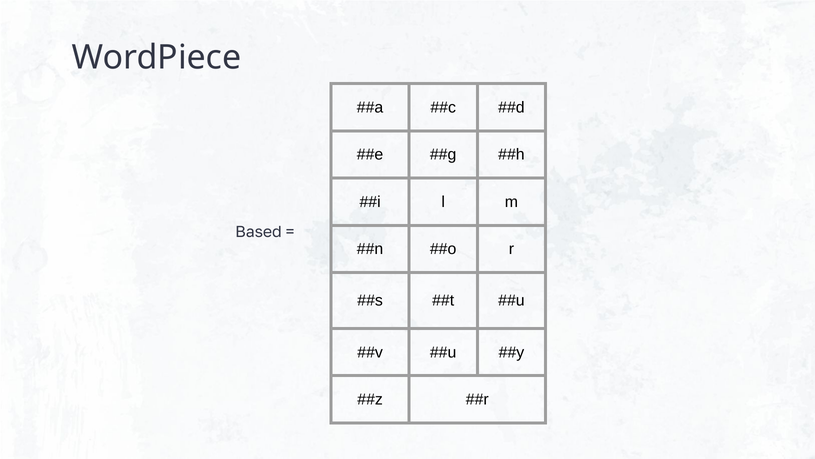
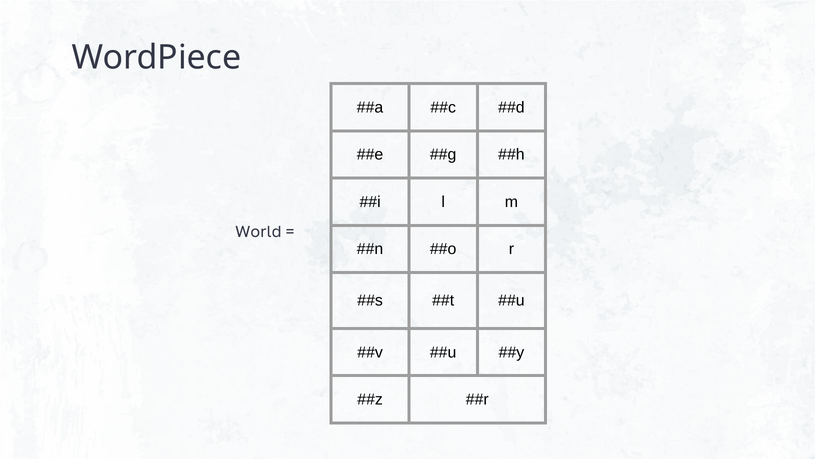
Based: Based -> World
